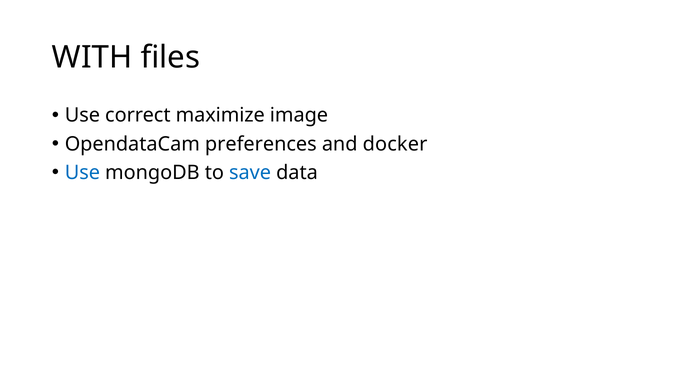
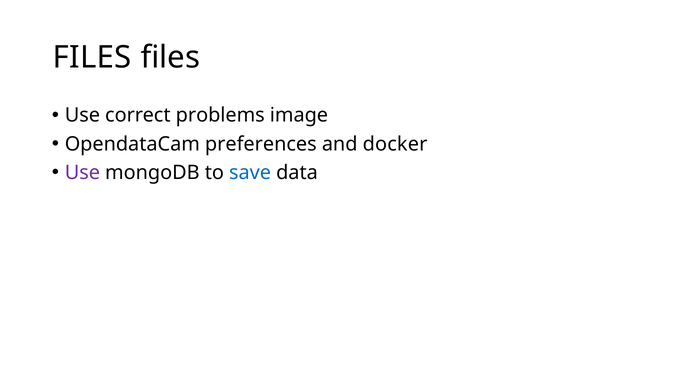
WITH at (92, 57): WITH -> FILES
maximize: maximize -> problems
Use at (82, 172) colour: blue -> purple
